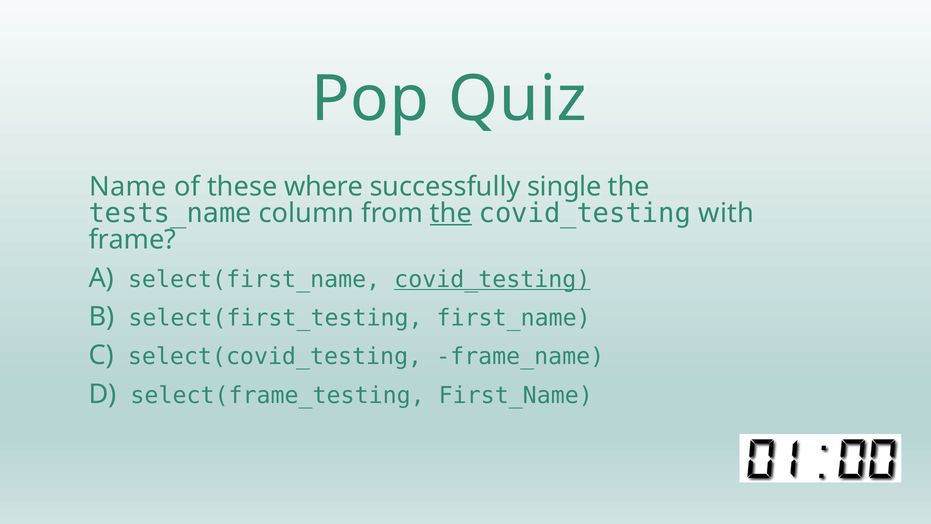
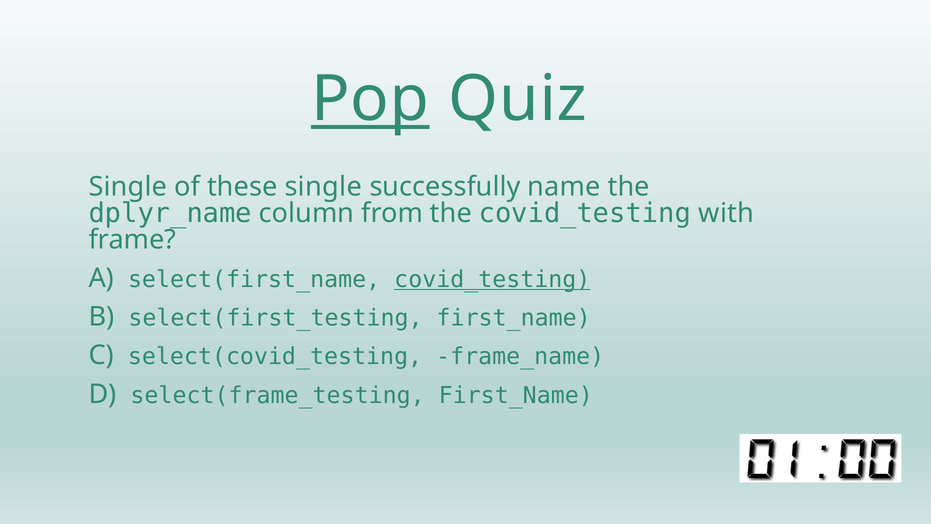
Pop underline: none -> present
Name at (128, 187): Name -> Single
these where: where -> single
single: single -> name
tests_name: tests_name -> dplyr_name
the at (451, 213) underline: present -> none
